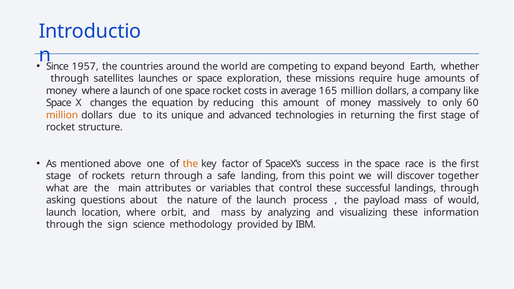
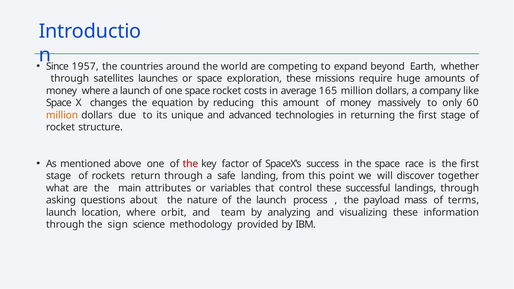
the at (190, 164) colour: orange -> red
would: would -> terms
and mass: mass -> team
